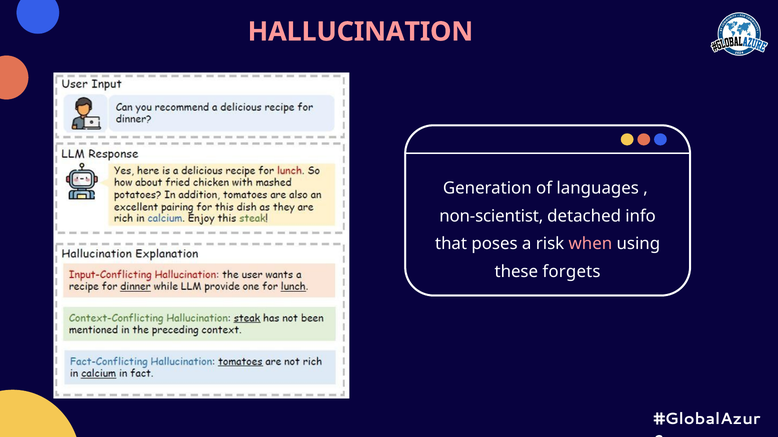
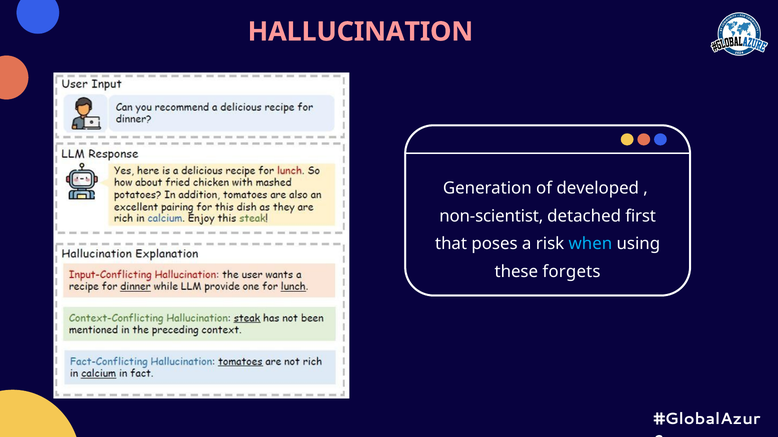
languages: languages -> developed
info: info -> first
when colour: pink -> light blue
